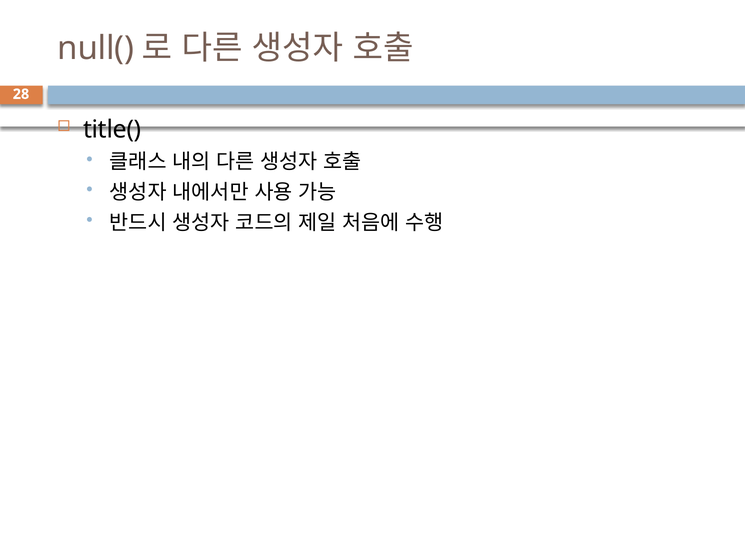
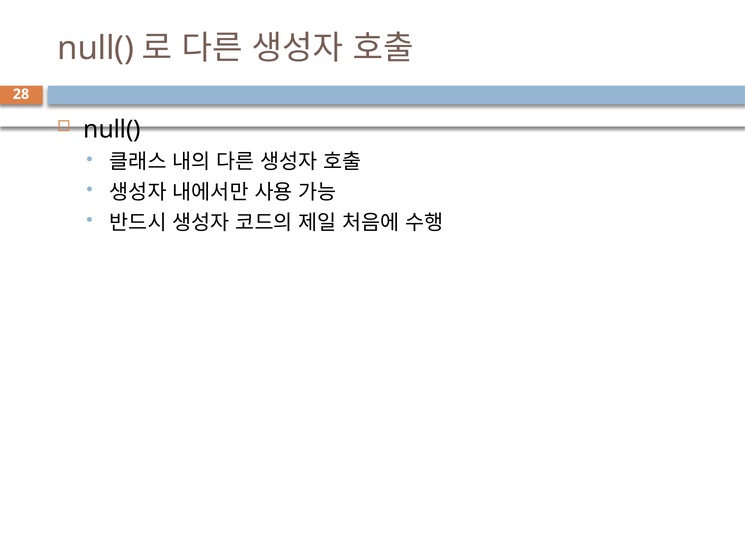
title( at (112, 130): title( -> null(
